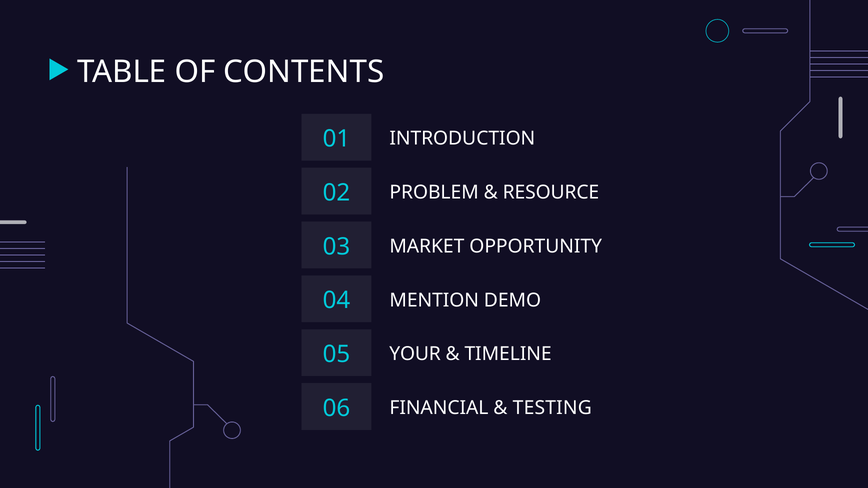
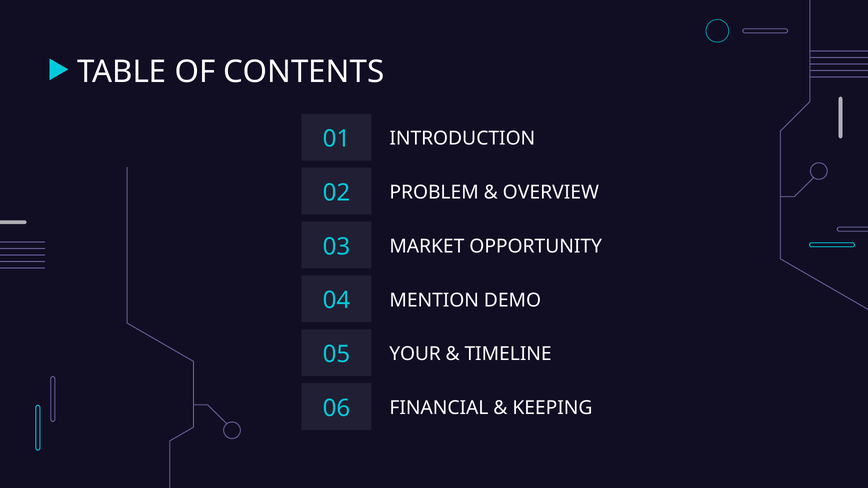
RESOURCE: RESOURCE -> OVERVIEW
TESTING: TESTING -> KEEPING
